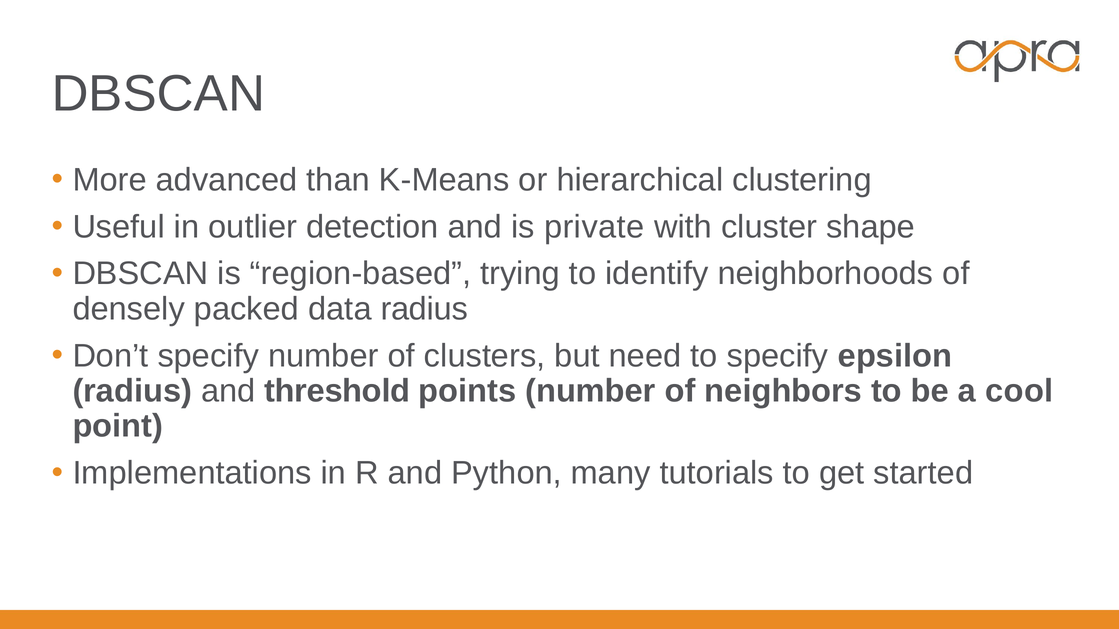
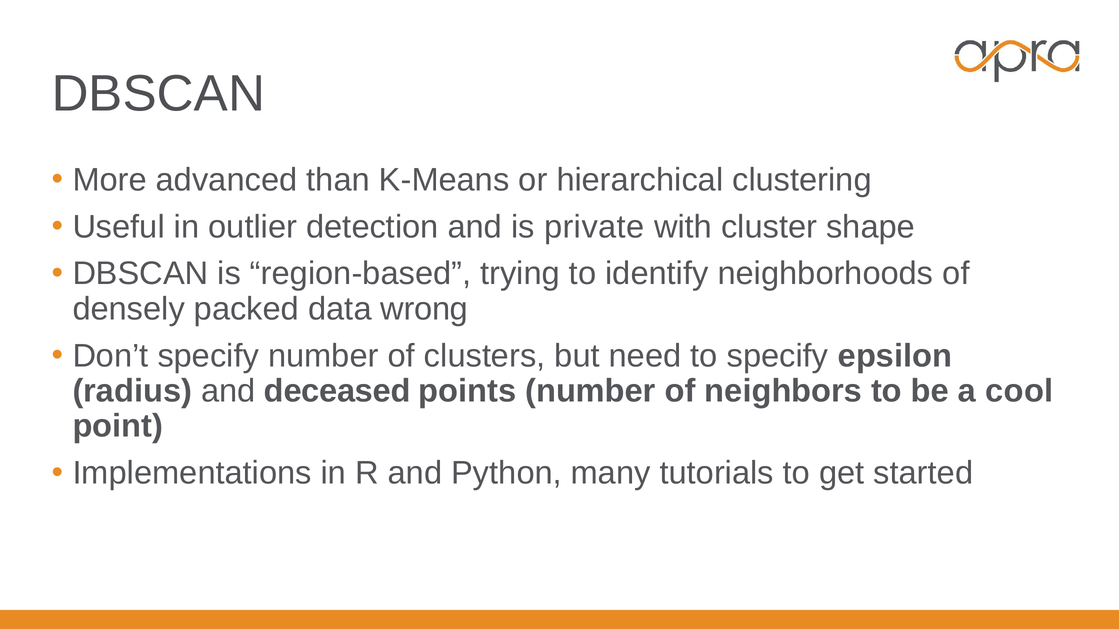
data radius: radius -> wrong
threshold: threshold -> deceased
